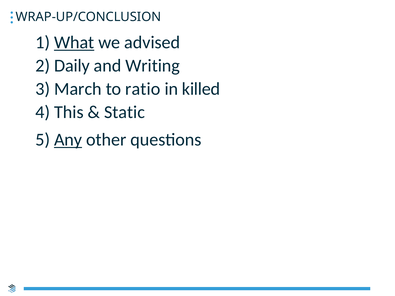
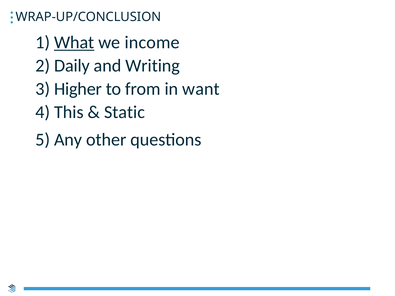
advised: advised -> income
March: March -> Higher
ratio: ratio -> from
killed: killed -> want
Any underline: present -> none
